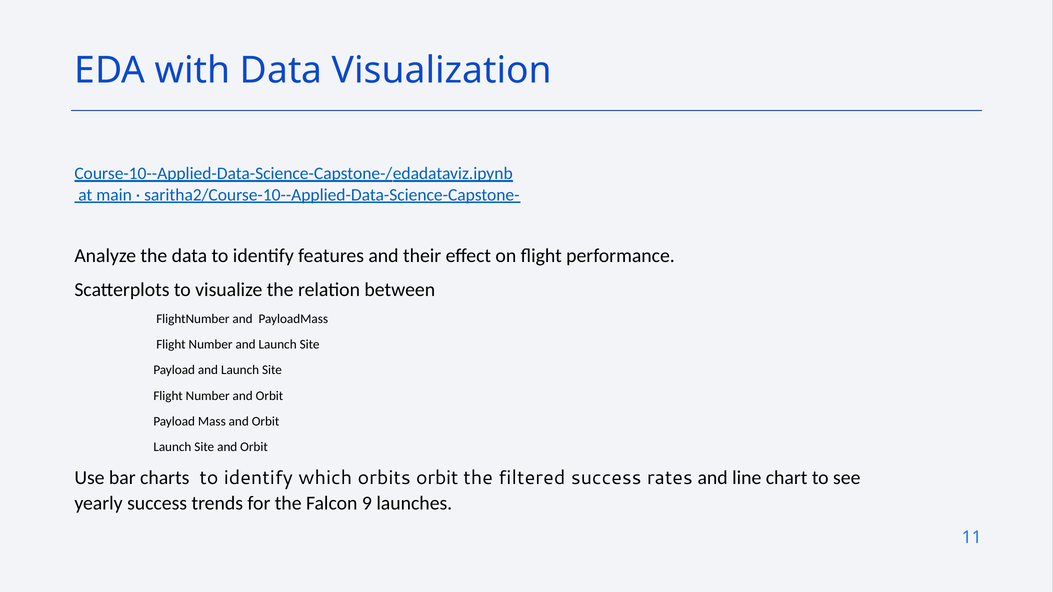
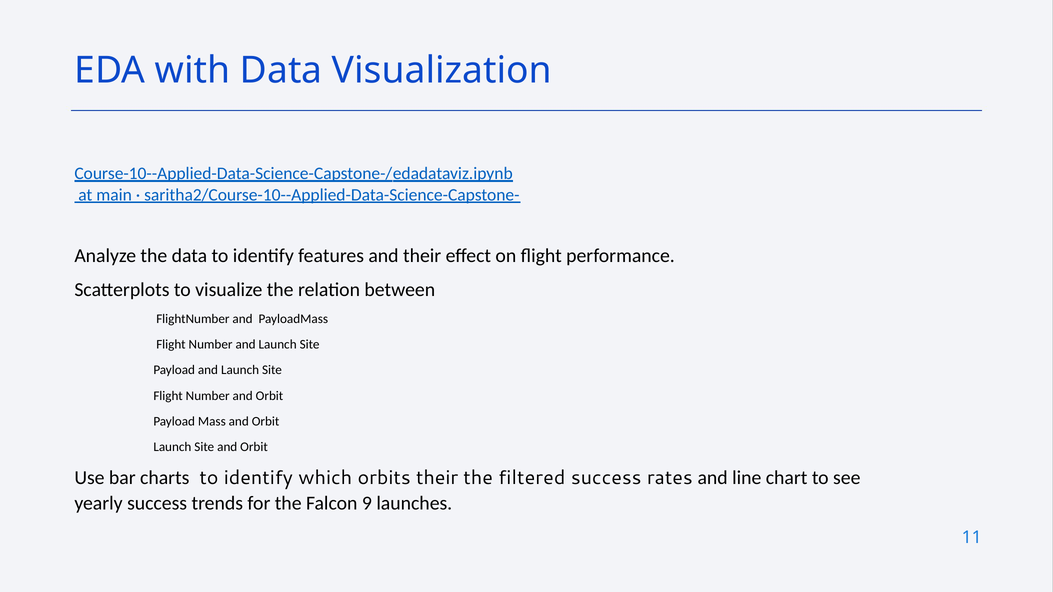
orbits orbit: orbit -> their
